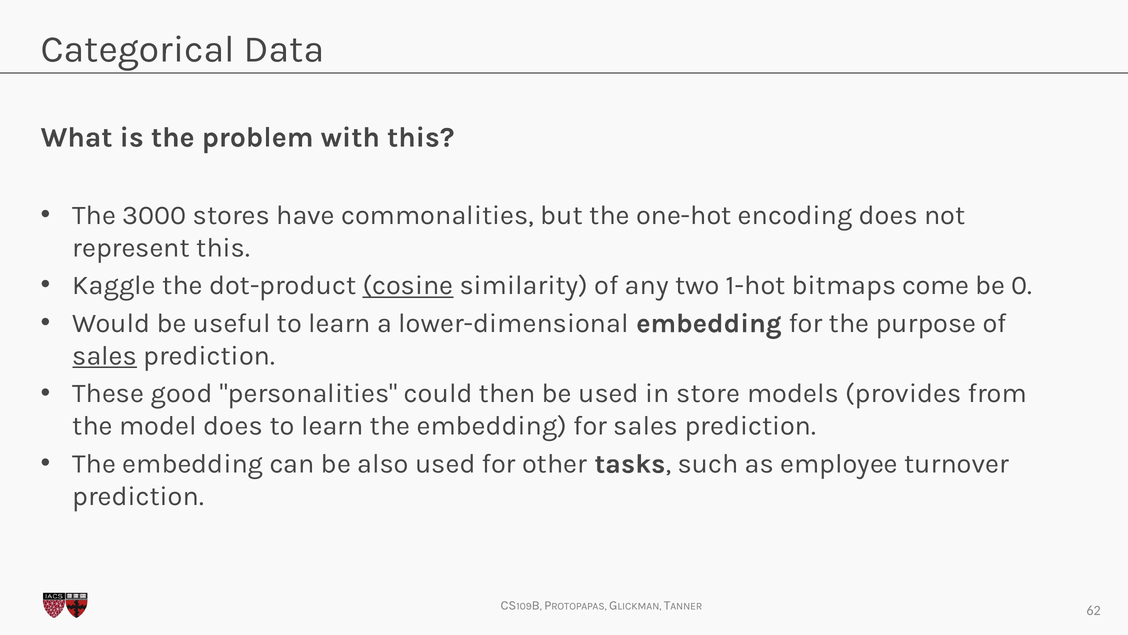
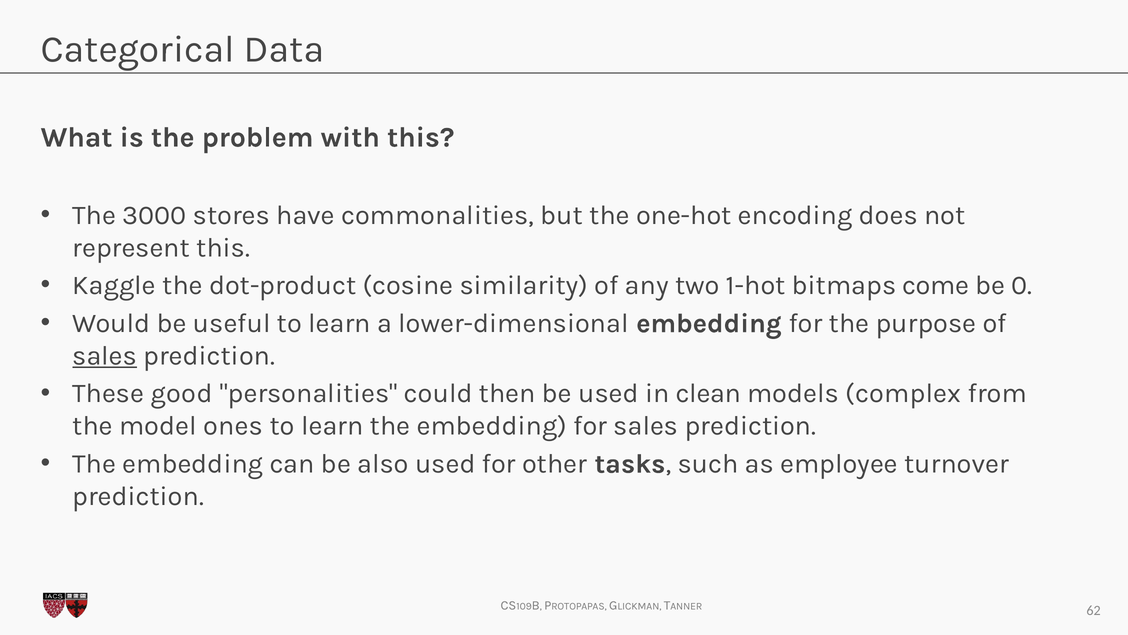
cosine underline: present -> none
store: store -> clean
provides: provides -> complex
model does: does -> ones
